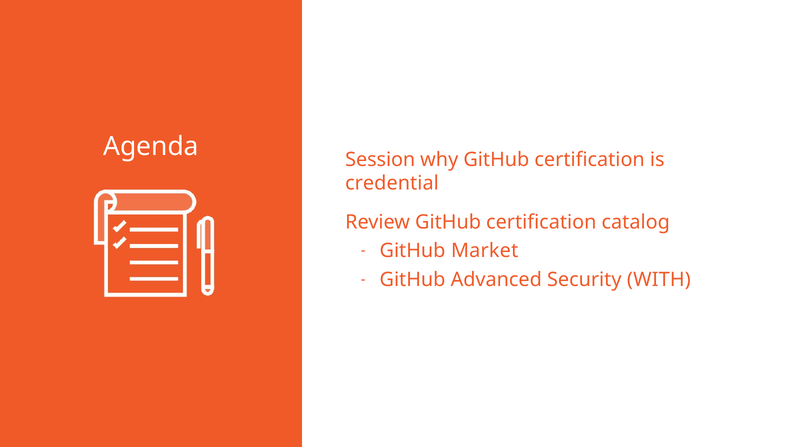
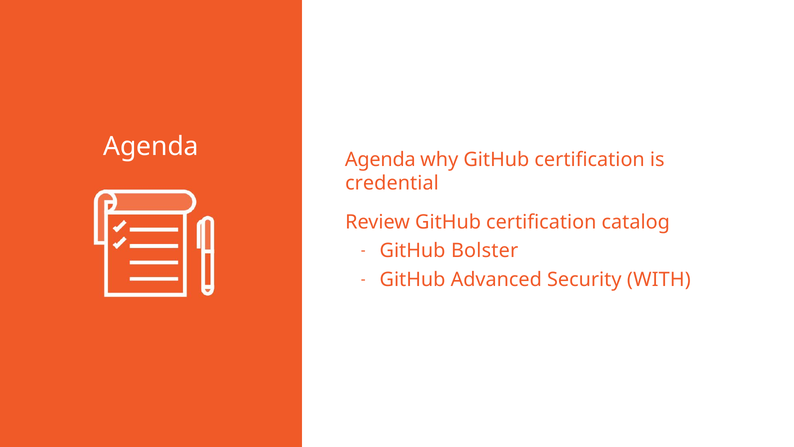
Agenda Session: Session -> Agenda
Market: Market -> Bolster
